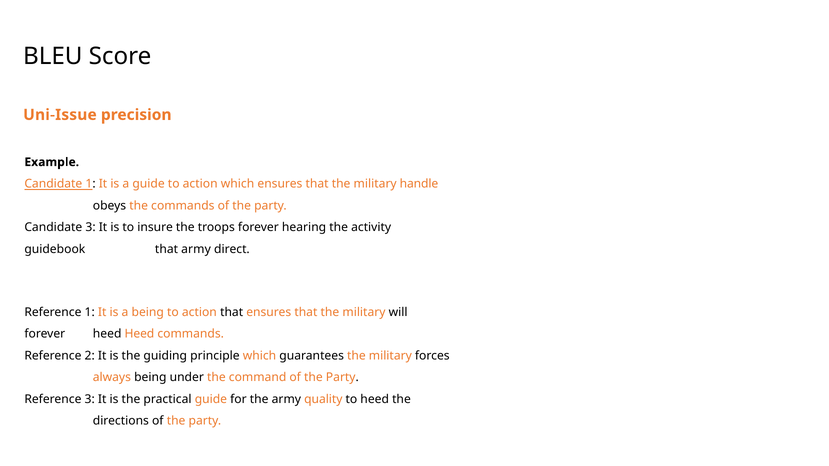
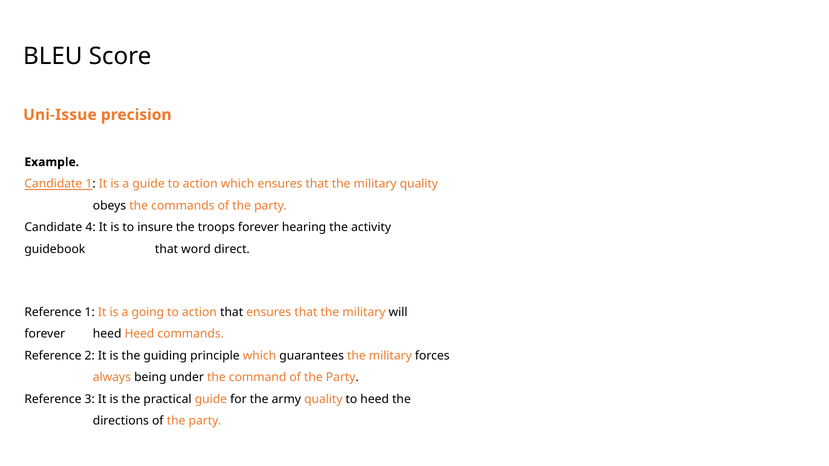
military handle: handle -> quality
Candidate 3: 3 -> 4
that army: army -> word
a being: being -> going
